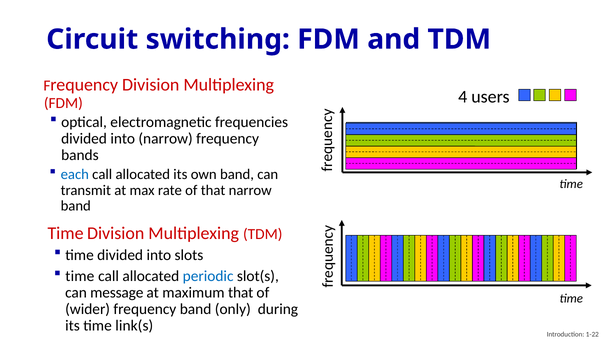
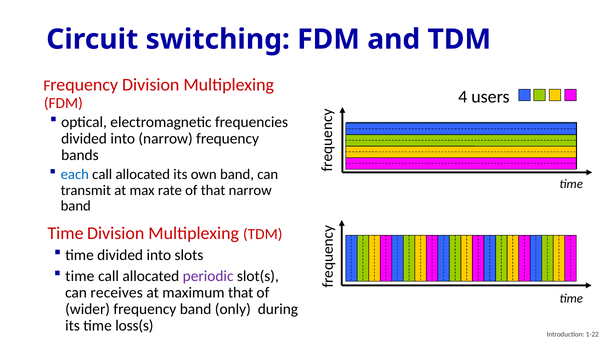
periodic colour: blue -> purple
message: message -> receives
link(s: link(s -> loss(s
